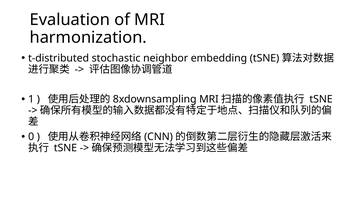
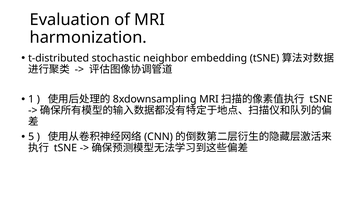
0: 0 -> 5
